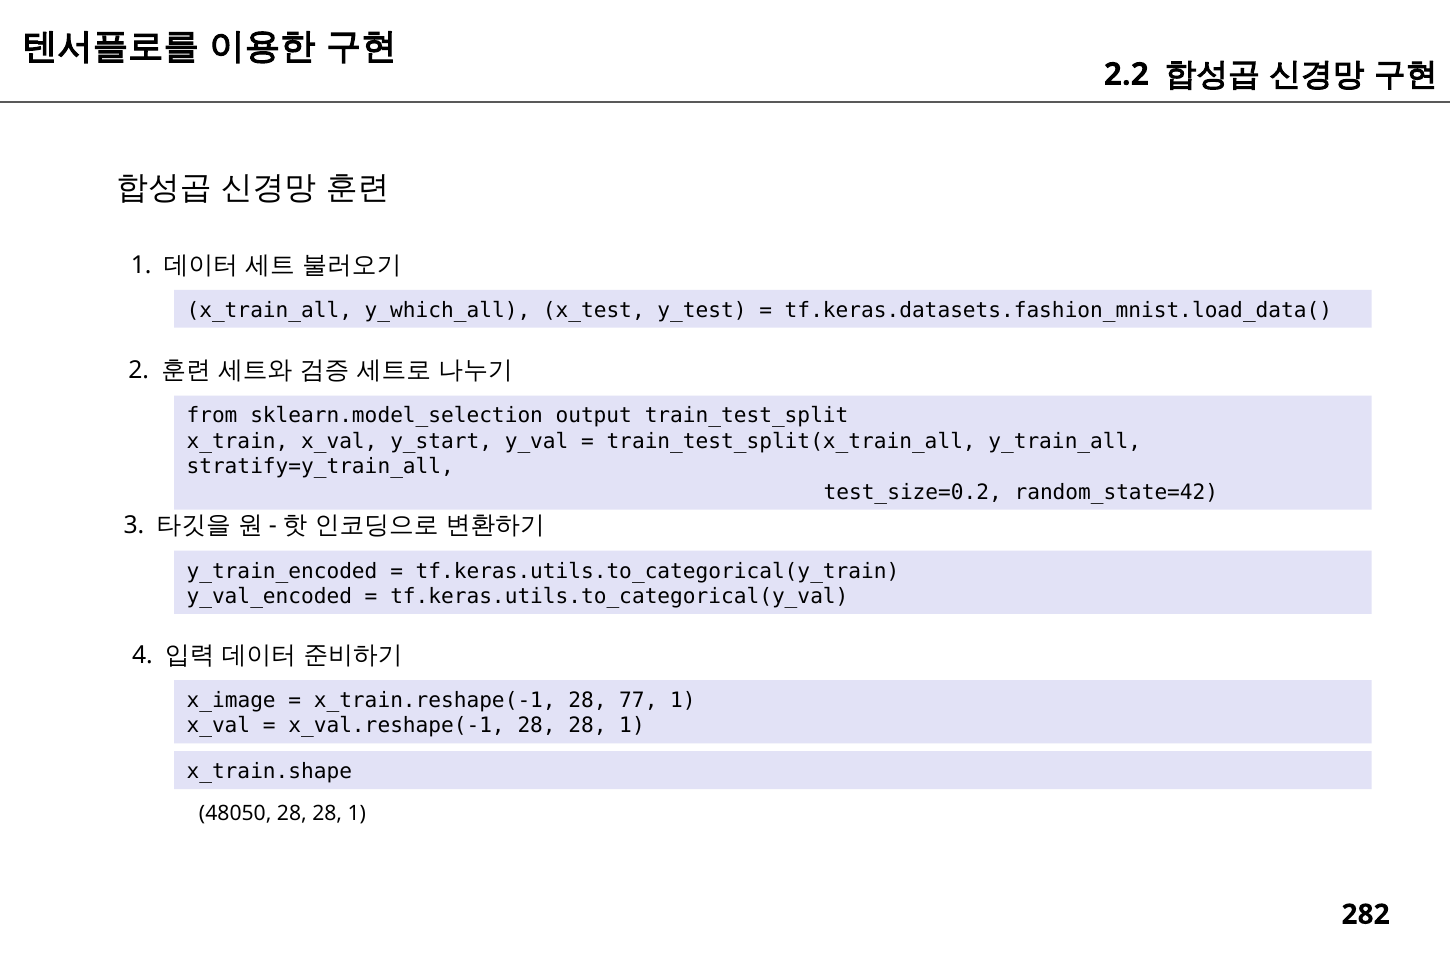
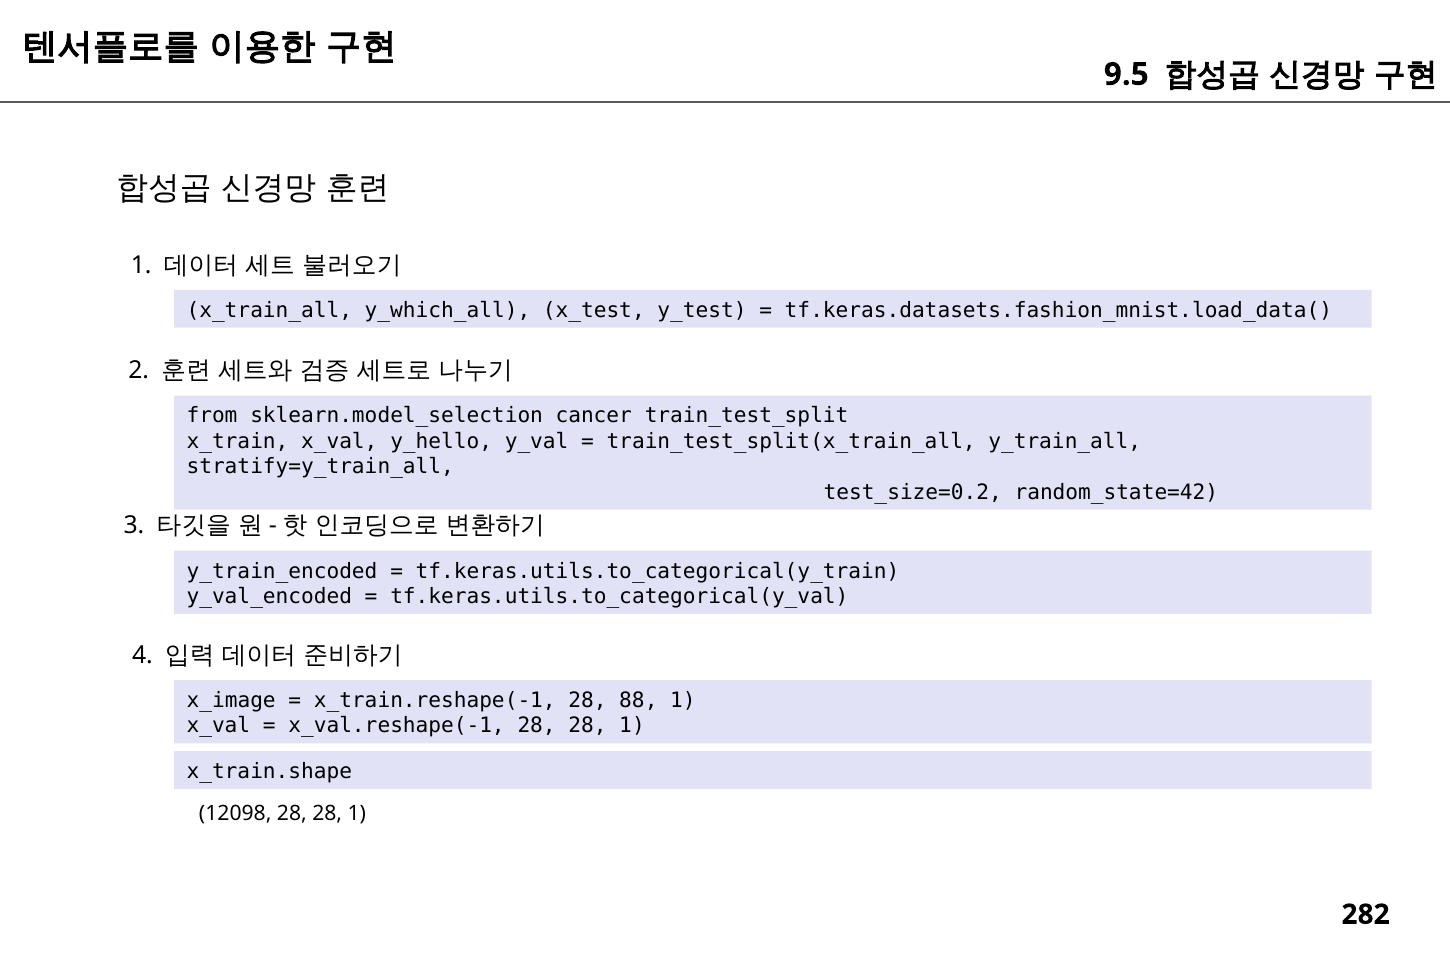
2.2: 2.2 -> 9.5
output: output -> cancer
y_start: y_start -> y_hello
77: 77 -> 88
48050: 48050 -> 12098
